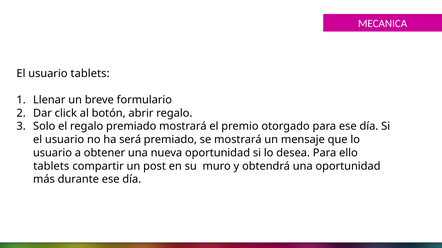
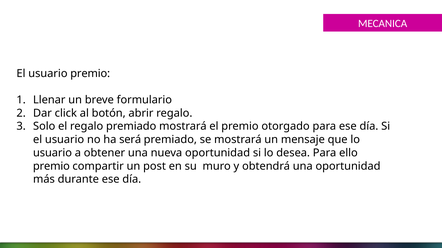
usuario tablets: tablets -> premio
tablets at (51, 166): tablets -> premio
